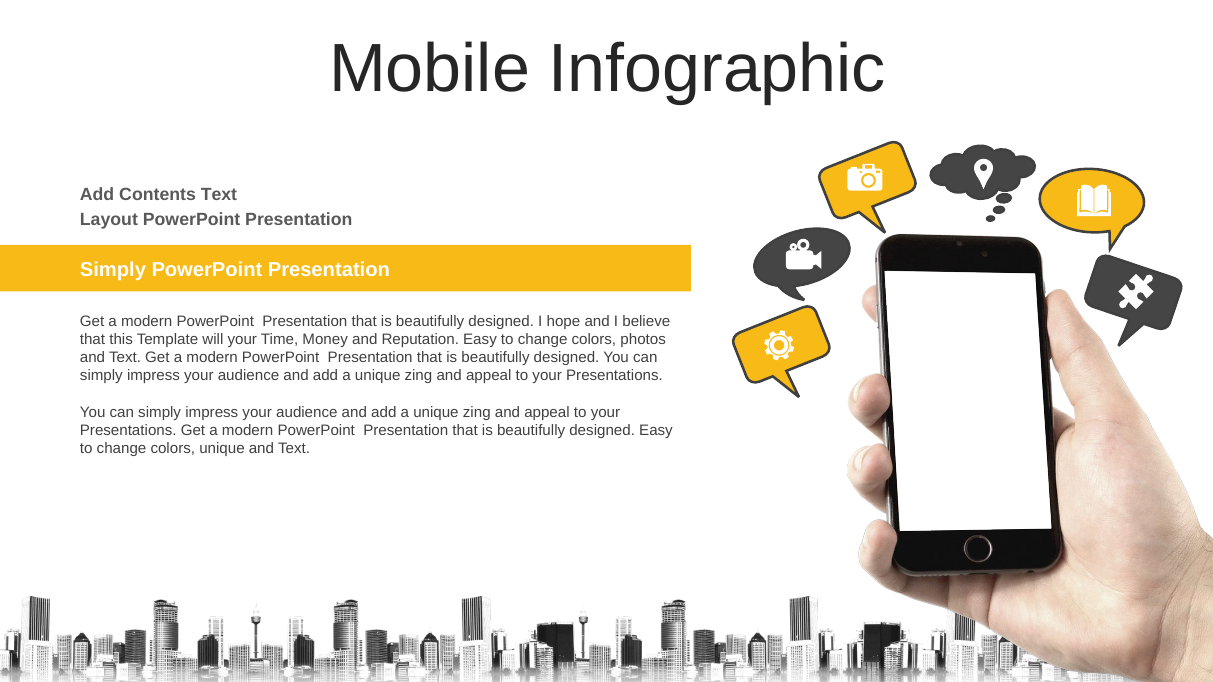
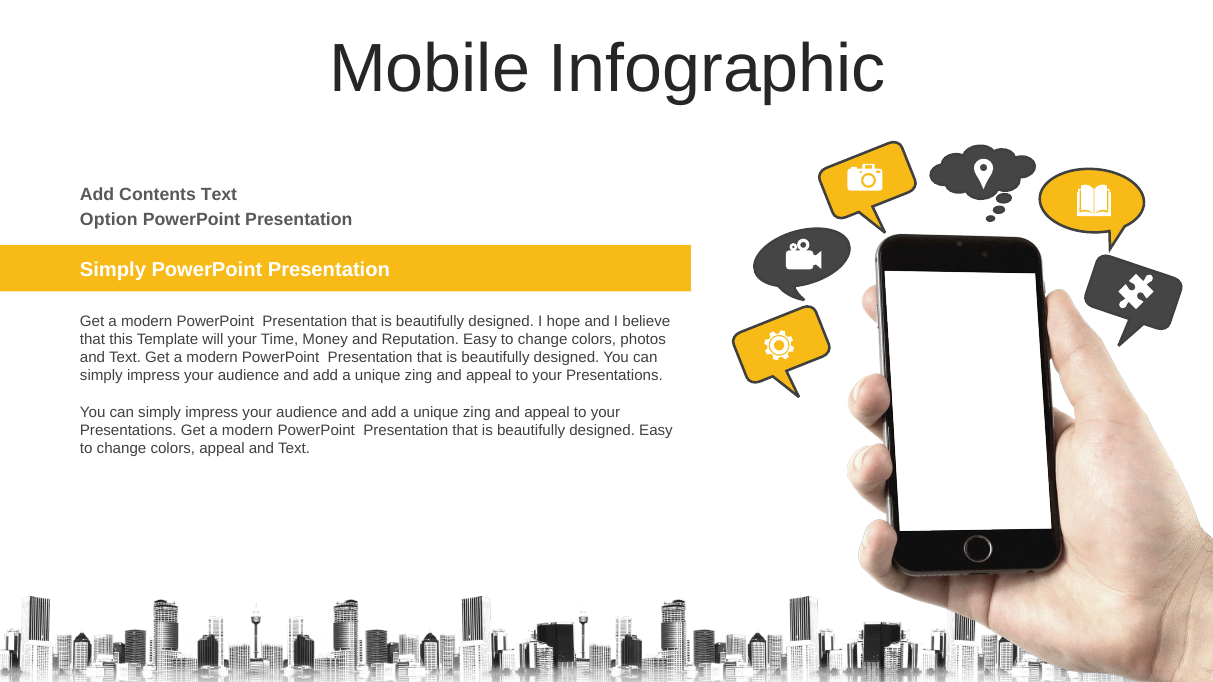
Layout: Layout -> Option
colors unique: unique -> appeal
